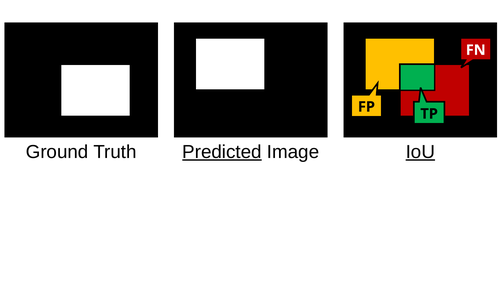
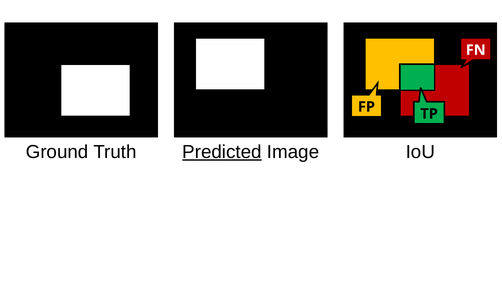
IoU underline: present -> none
